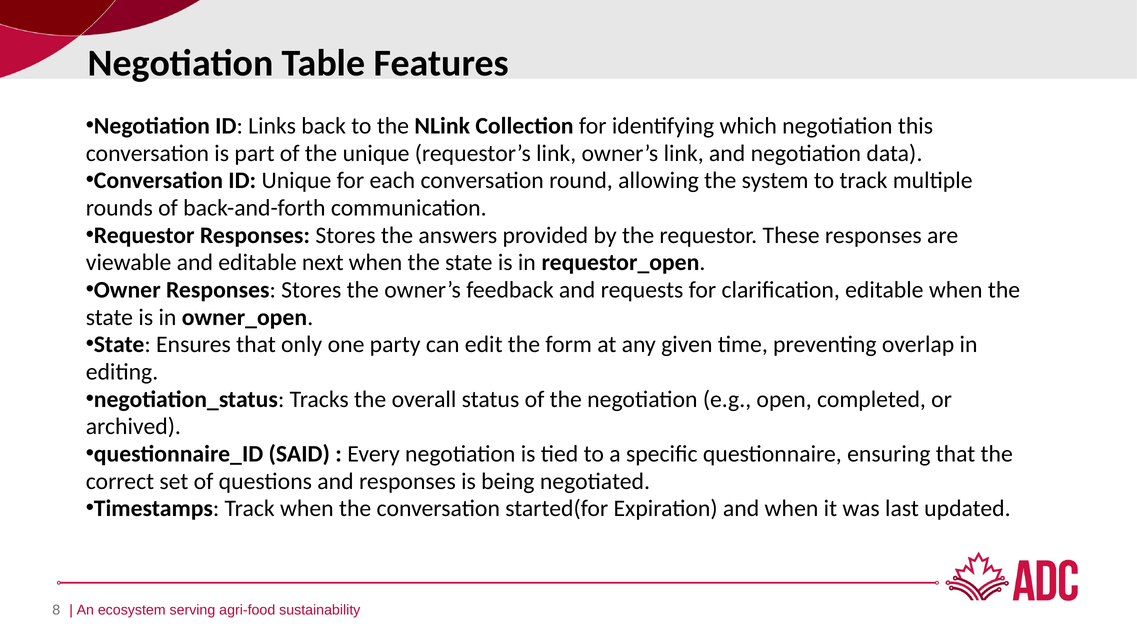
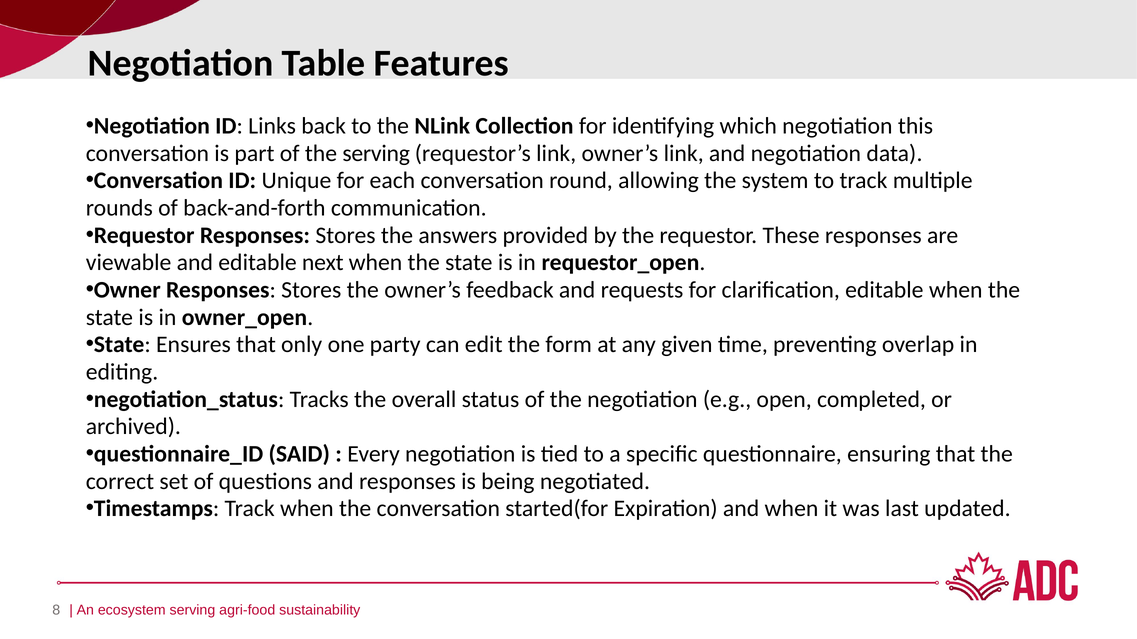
the unique: unique -> serving
